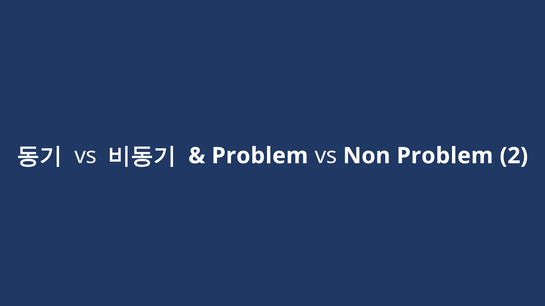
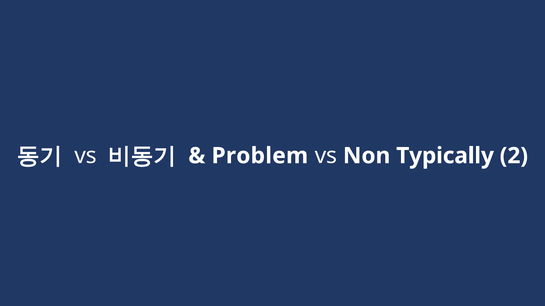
Non Problem: Problem -> Typically
